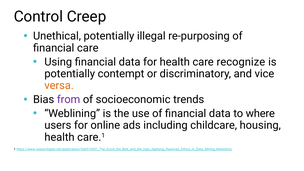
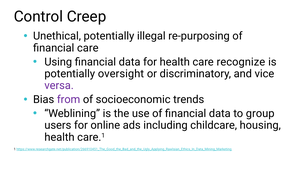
contempt: contempt -> oversight
versa colour: orange -> purple
where: where -> group
